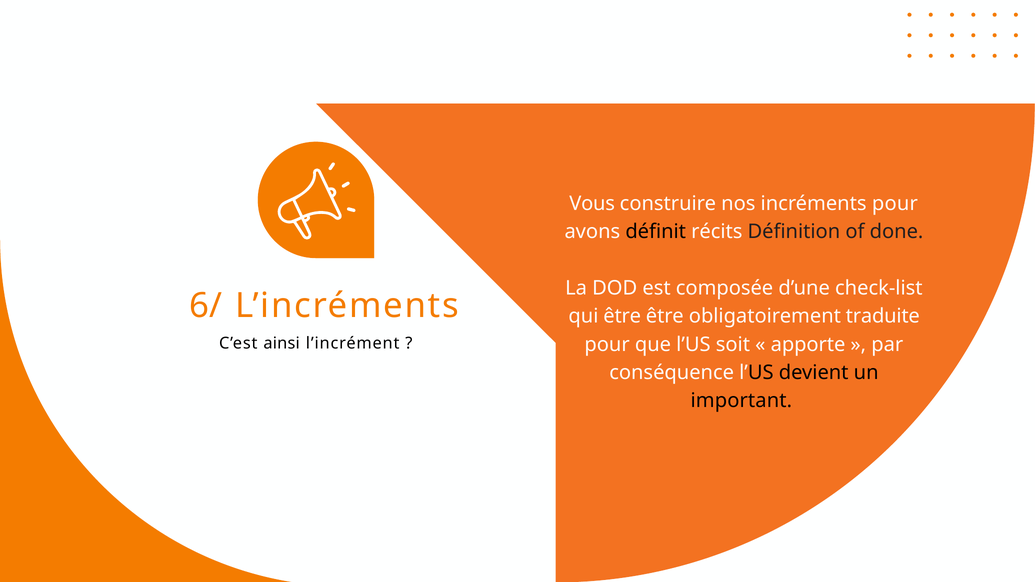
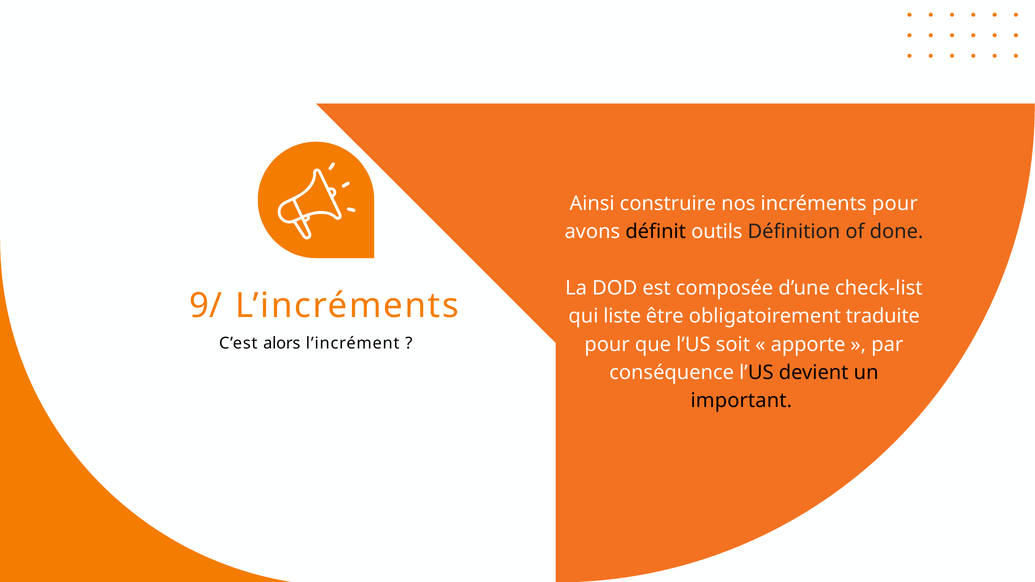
Vous: Vous -> Ainsi
récits: récits -> outils
6/: 6/ -> 9/
qui être: être -> liste
ainsi: ainsi -> alors
